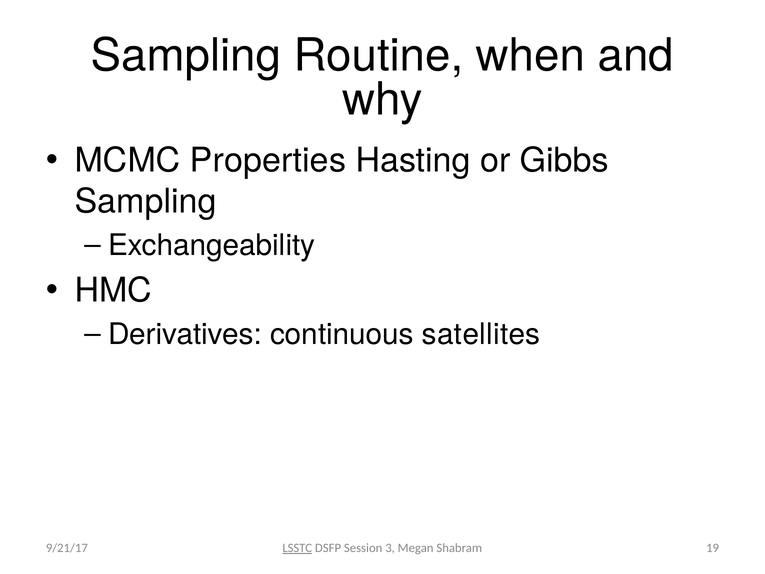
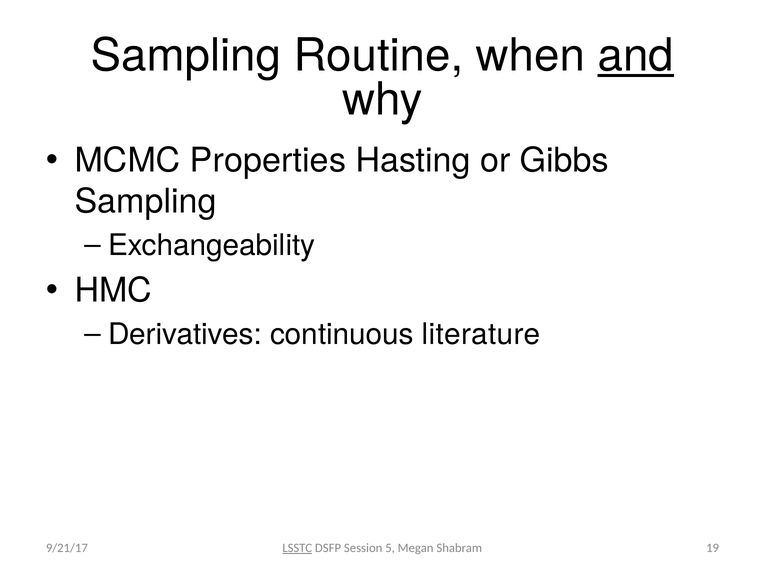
and underline: none -> present
satellites: satellites -> literature
3: 3 -> 5
